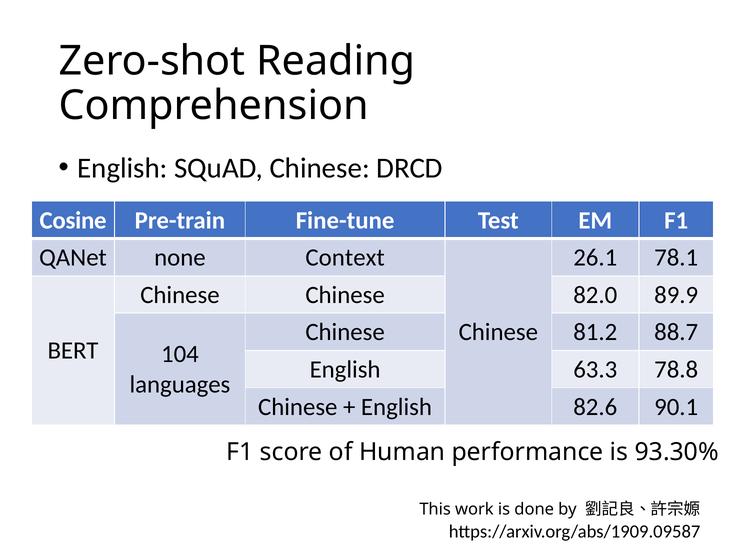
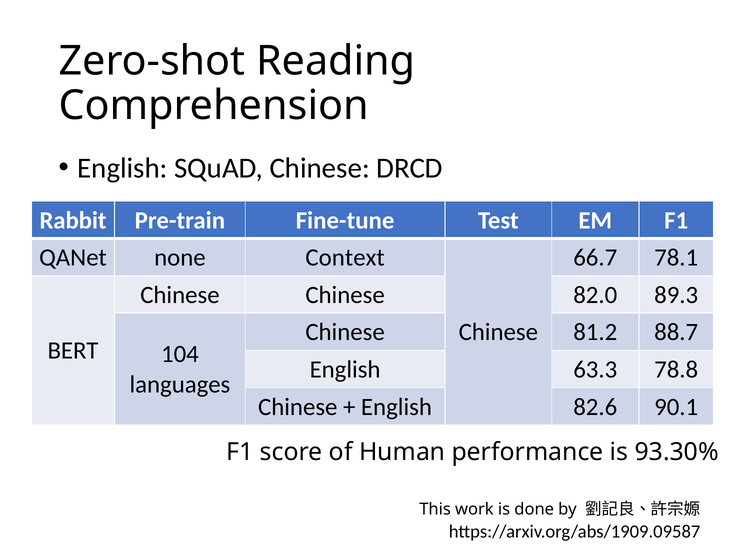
Cosine: Cosine -> Rabbit
26.1: 26.1 -> 66.7
89.9: 89.9 -> 89.3
